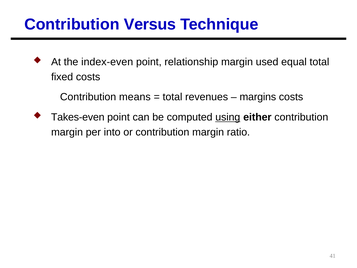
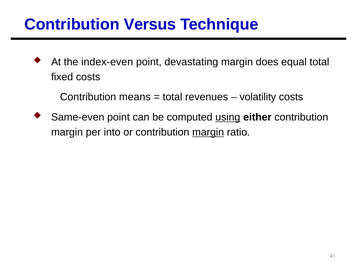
relationship: relationship -> devastating
used: used -> does
margins: margins -> volatility
Takes-even: Takes-even -> Same-even
margin at (208, 132) underline: none -> present
